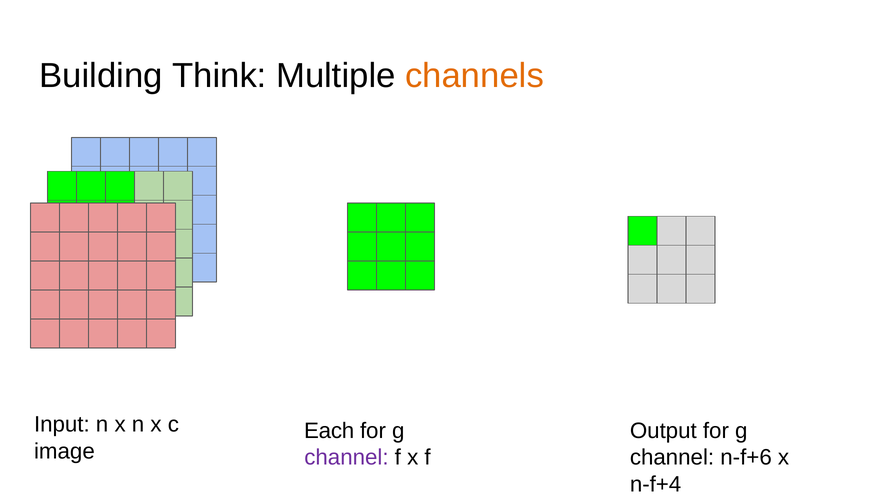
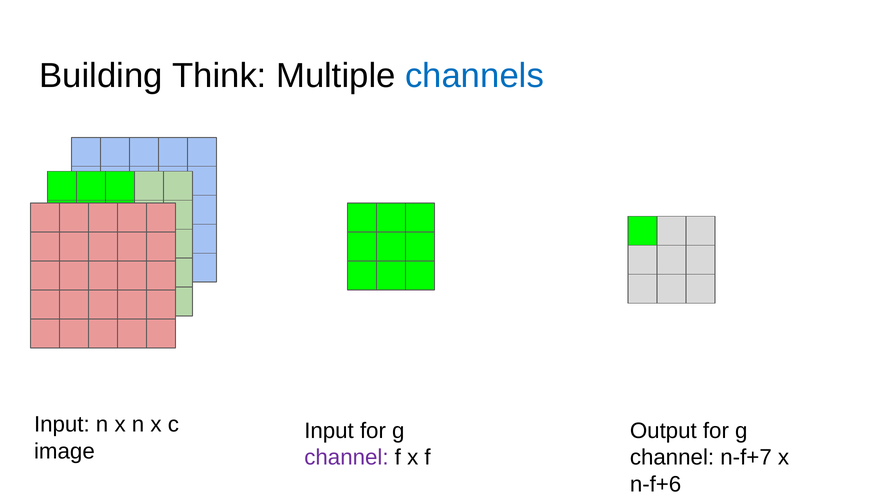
channels colour: orange -> blue
Each at (329, 431): Each -> Input
n-f+6: n-f+6 -> n-f+7
n-f+4: n-f+4 -> n-f+6
